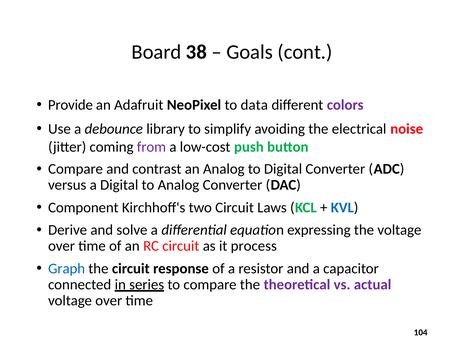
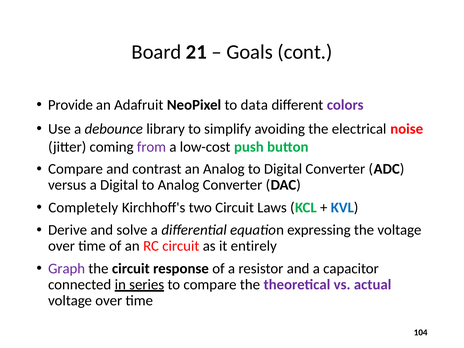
38: 38 -> 21
Component: Component -> Completely
process: process -> entirely
Graph colour: blue -> purple
